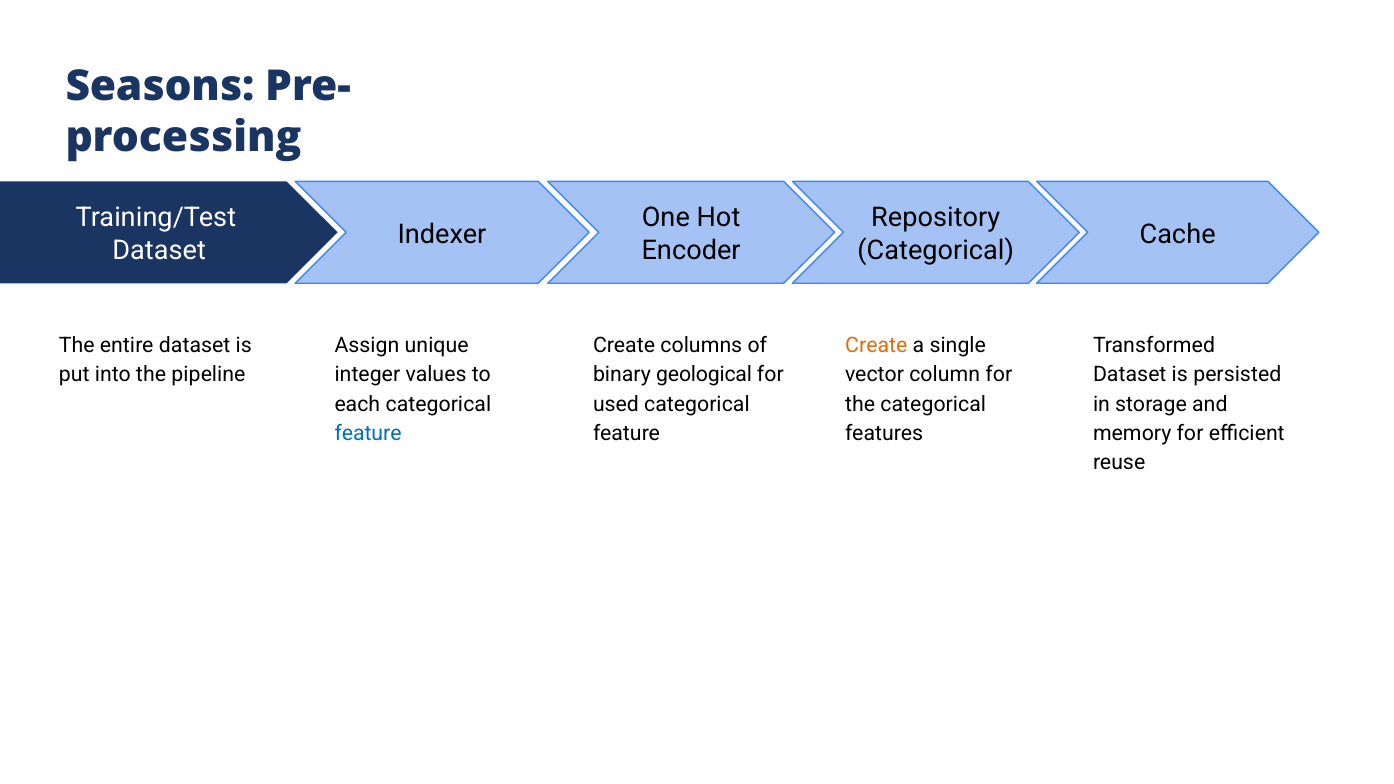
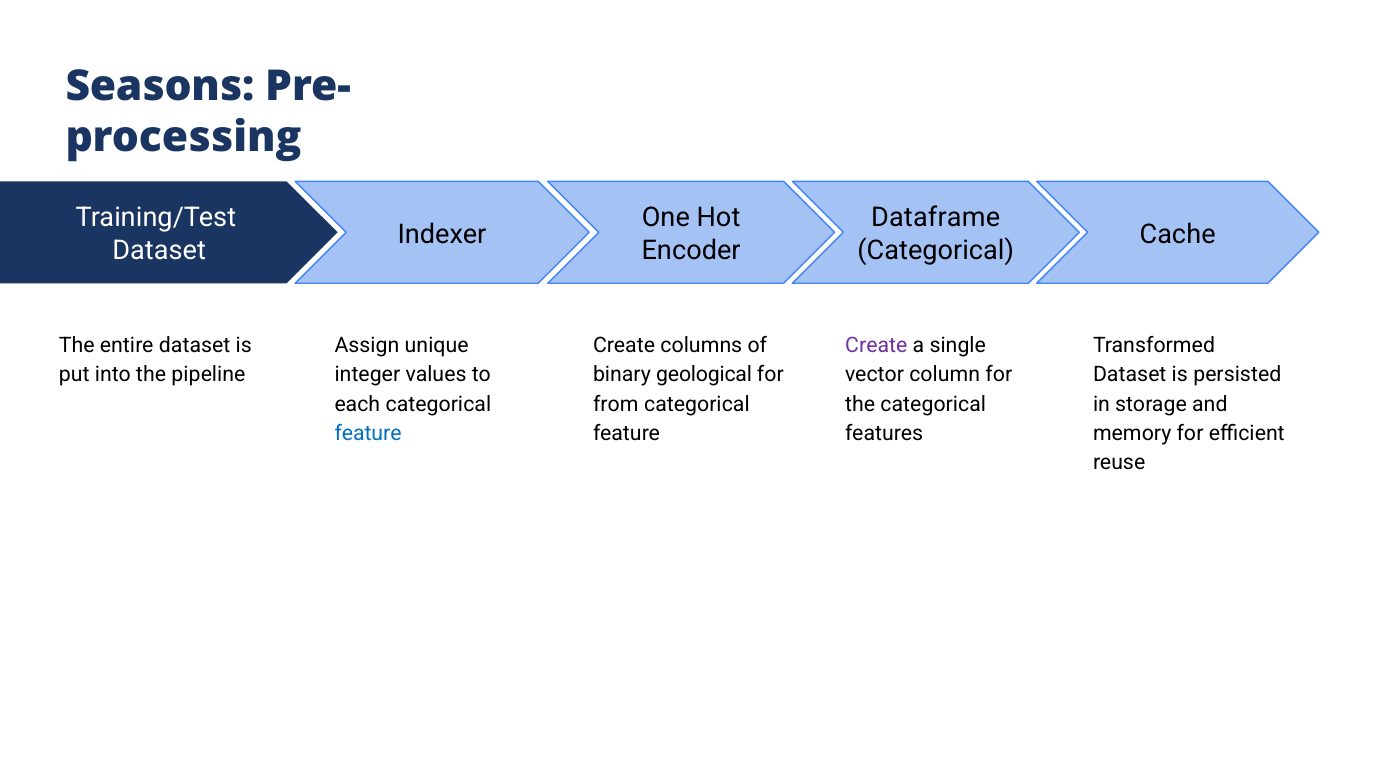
Repository: Repository -> Dataframe
Create at (876, 346) colour: orange -> purple
used: used -> from
